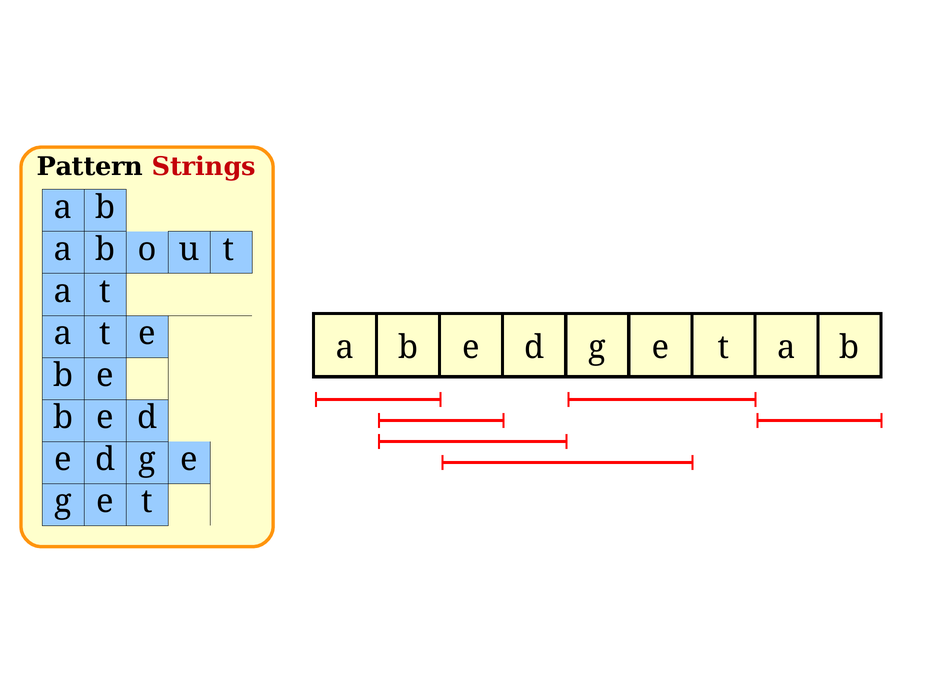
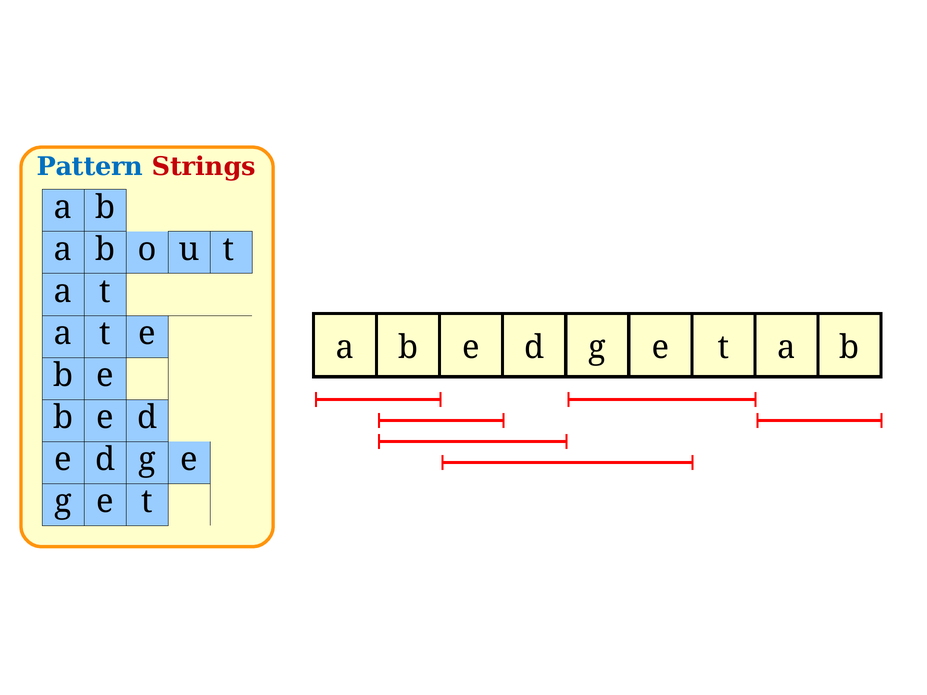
Pattern colour: black -> blue
